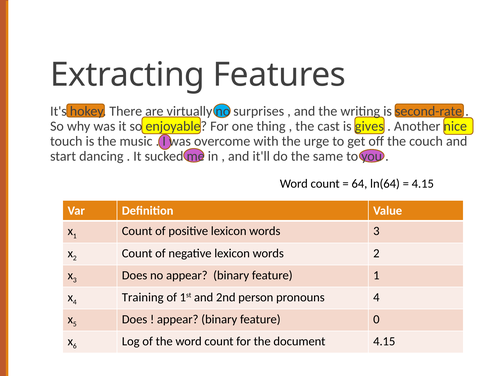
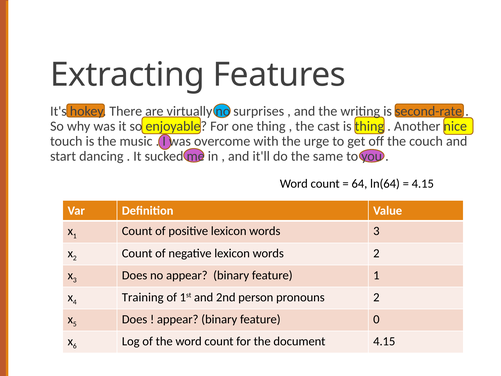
is gives: gives -> thing
pronouns 4: 4 -> 2
